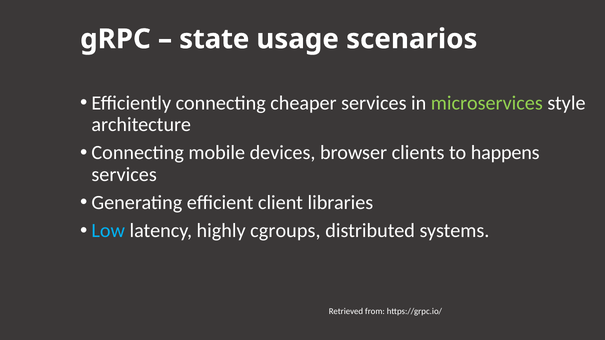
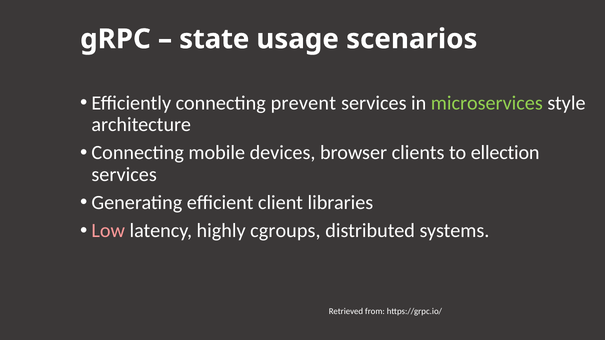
cheaper: cheaper -> prevent
happens: happens -> ellection
Low colour: light blue -> pink
